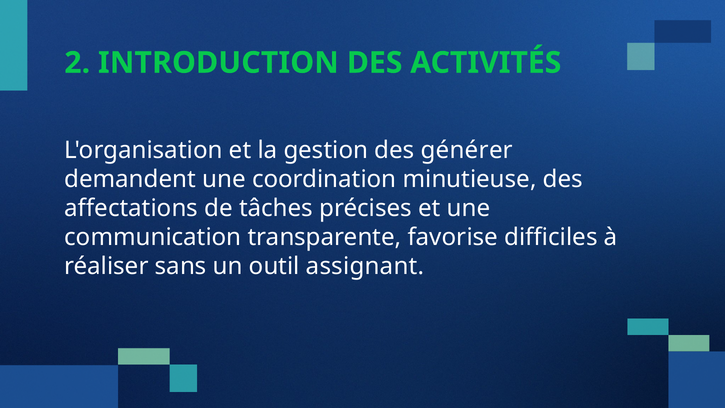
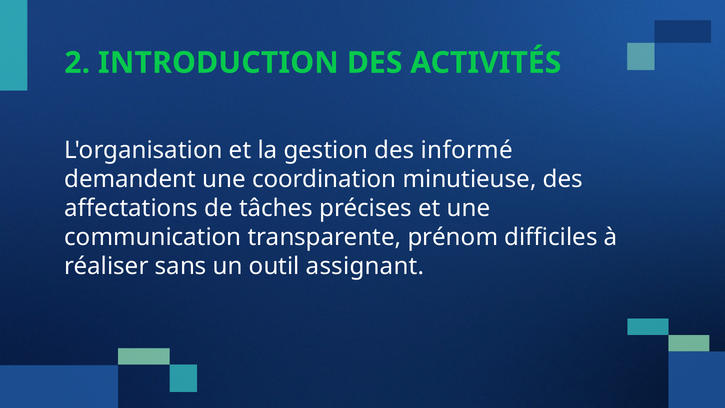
générer: générer -> informé
favorise: favorise -> prénom
